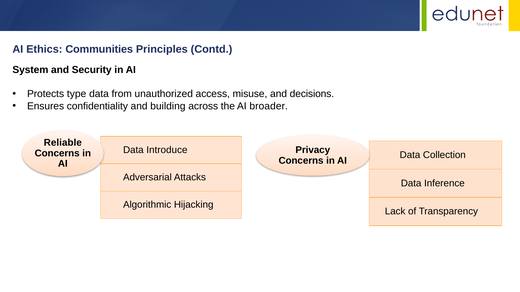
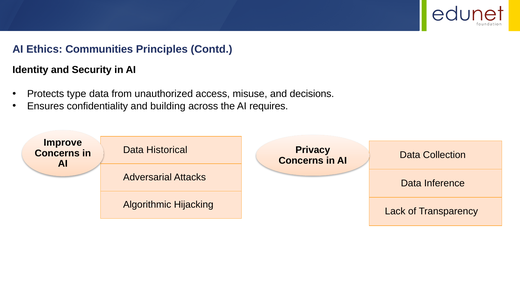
System: System -> Identity
broader: broader -> requires
Reliable: Reliable -> Improve
Introduce: Introduce -> Historical
